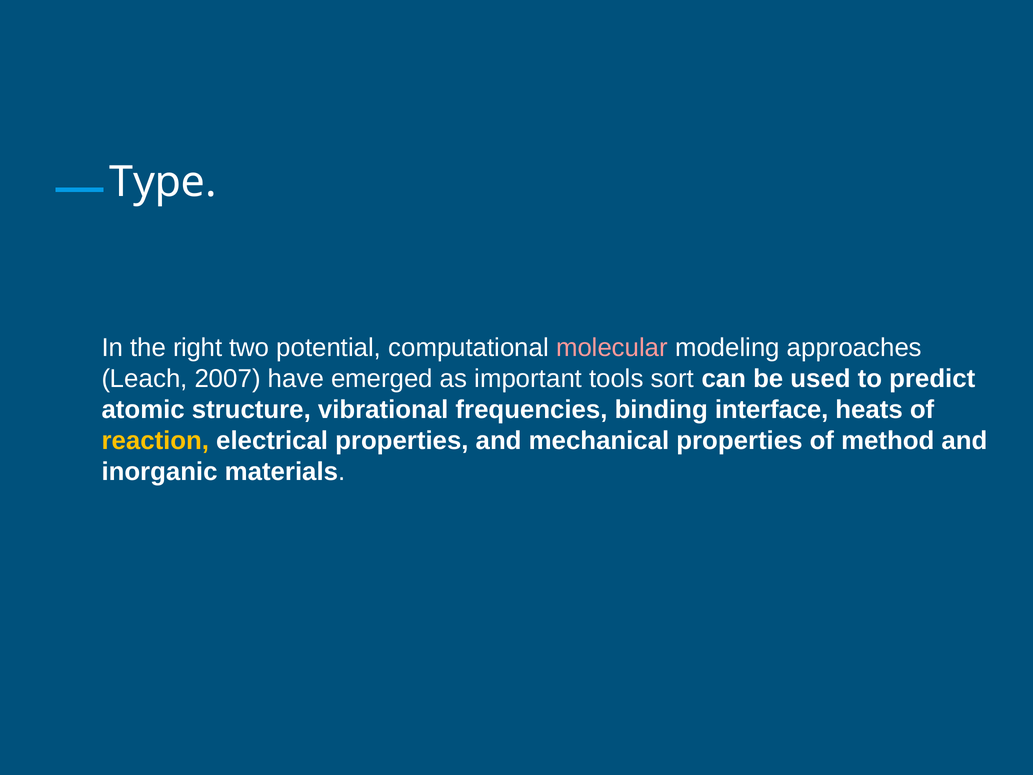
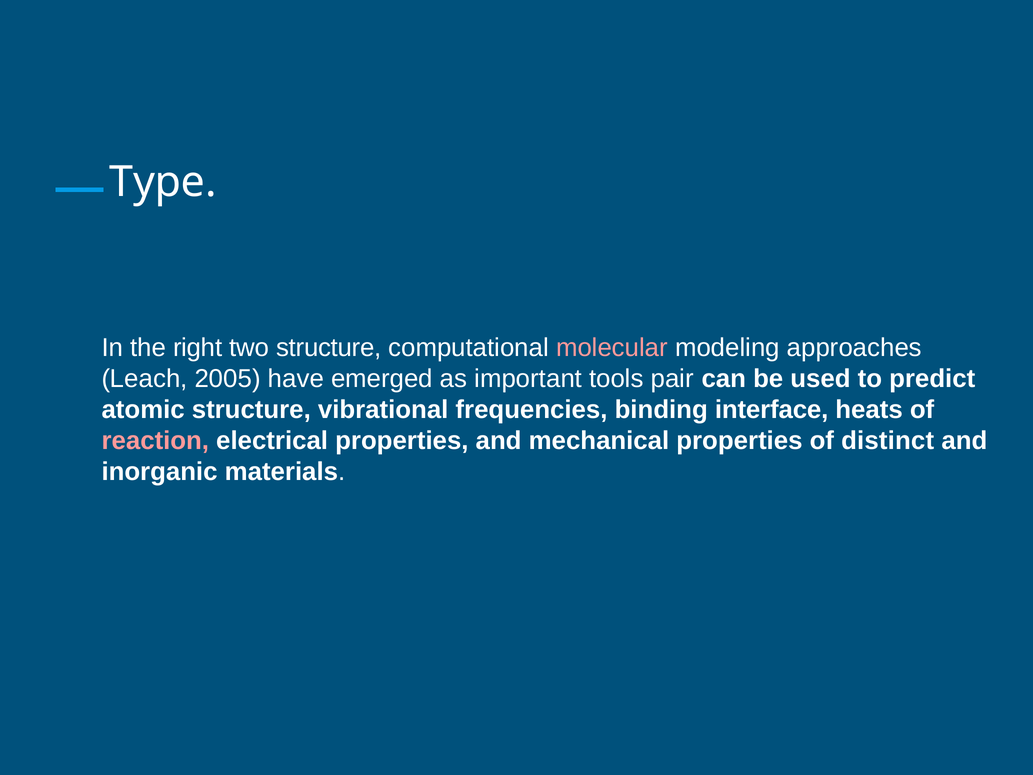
two potential: potential -> structure
2007: 2007 -> 2005
sort: sort -> pair
reaction colour: yellow -> pink
method: method -> distinct
